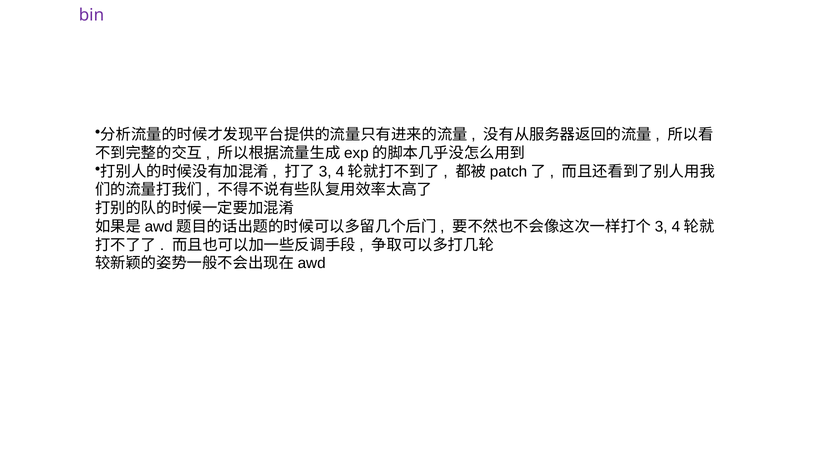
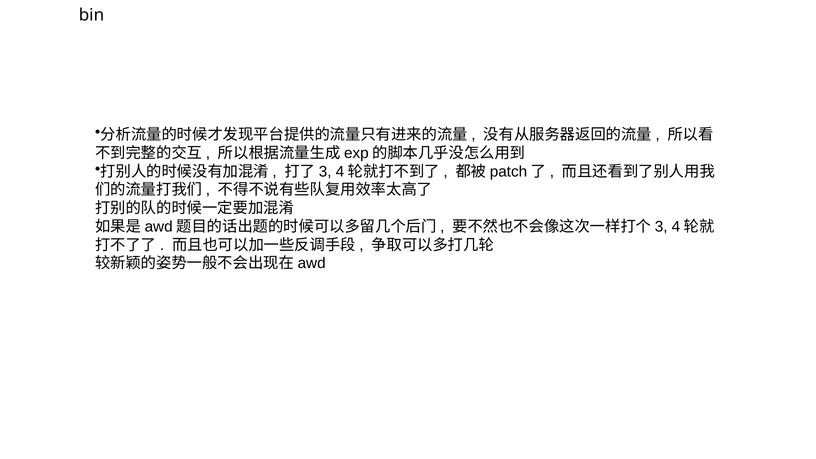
bin colour: purple -> black
